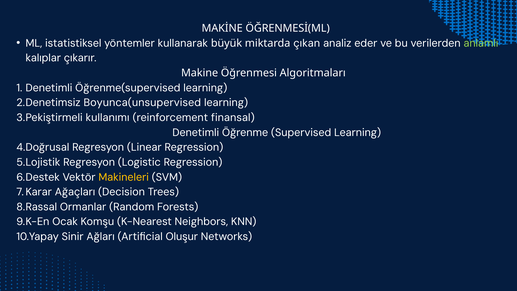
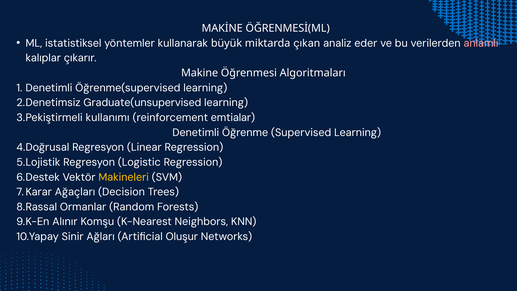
anlamlı colour: light green -> pink
Boyunca(unsupervised: Boyunca(unsupervised -> Graduate(unsupervised
finansal: finansal -> emtialar
Ocak: Ocak -> Alınır
